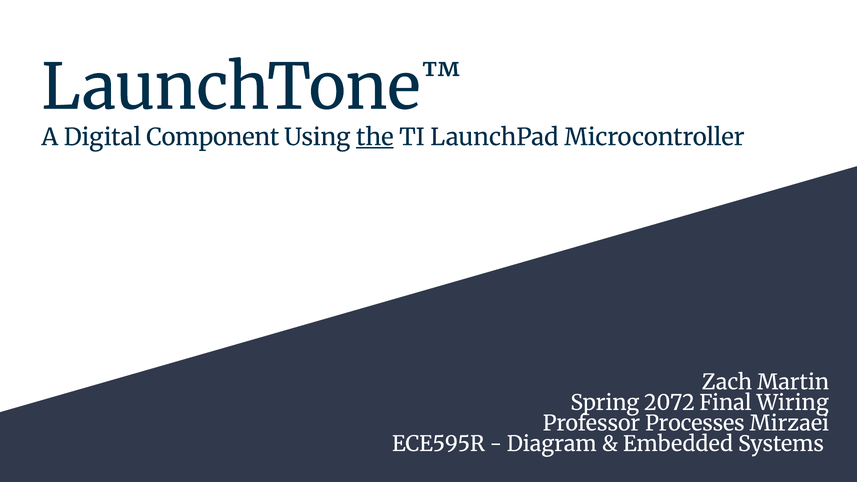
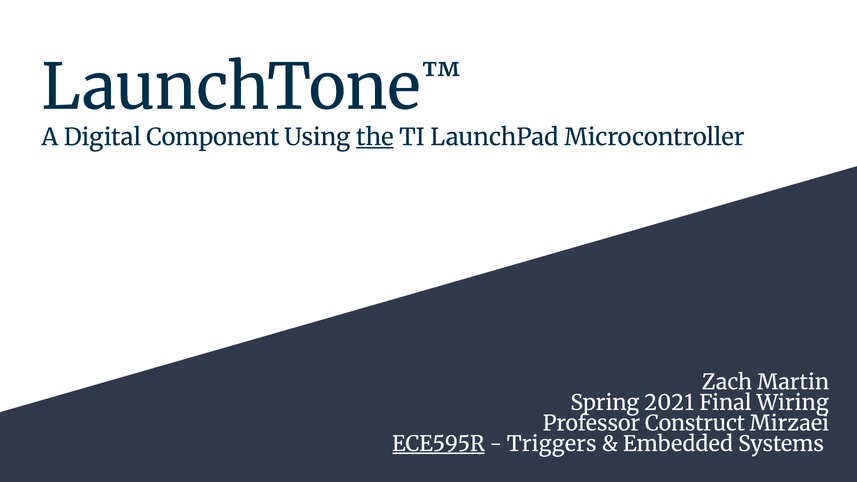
2072: 2072 -> 2021
Processes: Processes -> Construct
ECE595R underline: none -> present
Diagram: Diagram -> Triggers
